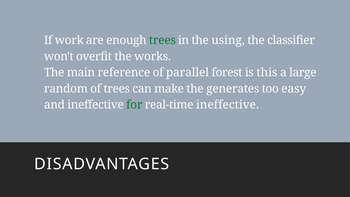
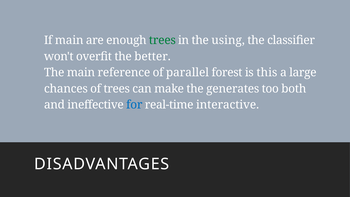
If work: work -> main
works: works -> better
random: random -> chances
easy: easy -> both
for colour: green -> blue
real-time ineffective: ineffective -> interactive
